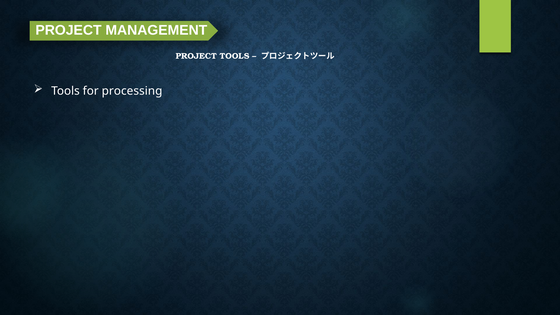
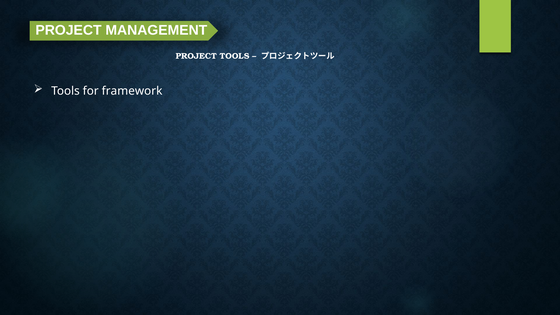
processing: processing -> framework
